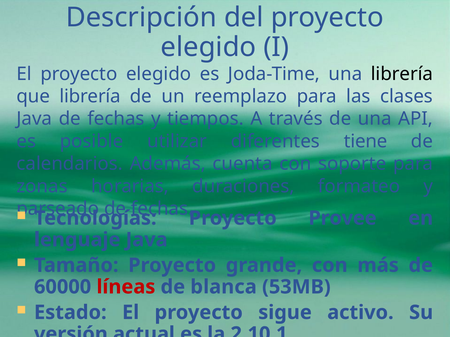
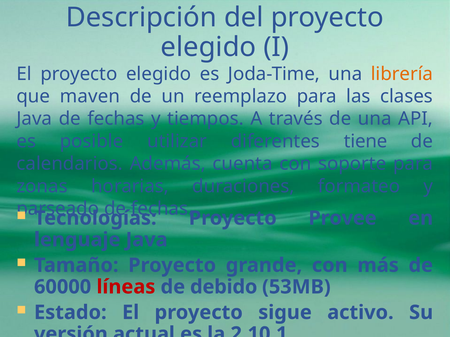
librería at (402, 74) colour: black -> orange
que librería: librería -> maven
blanca: blanca -> debido
